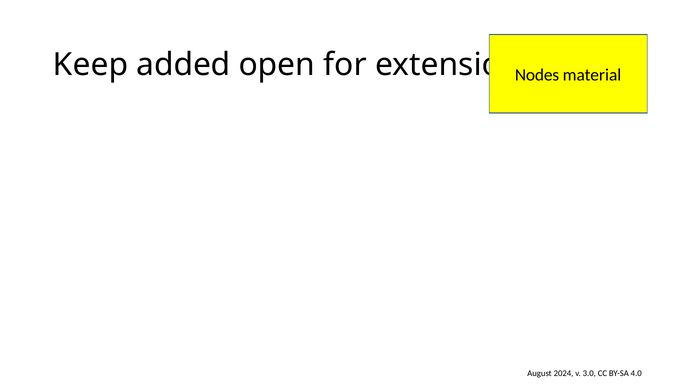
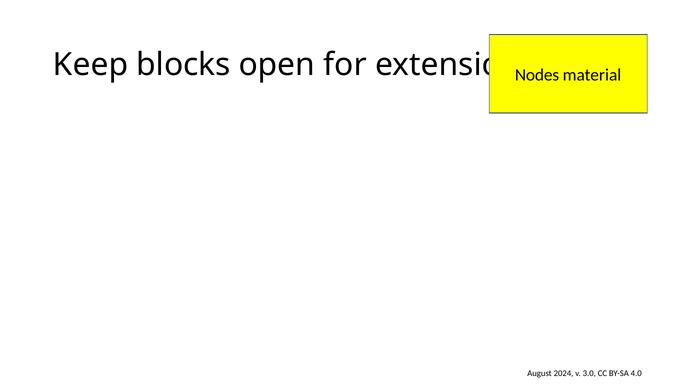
added: added -> blocks
